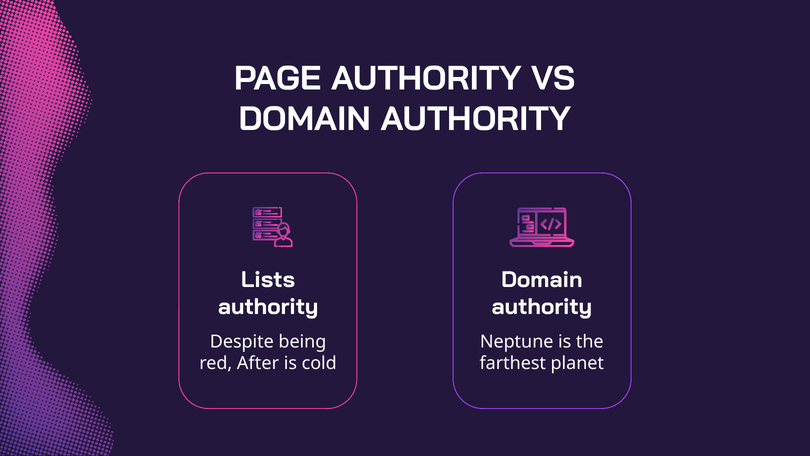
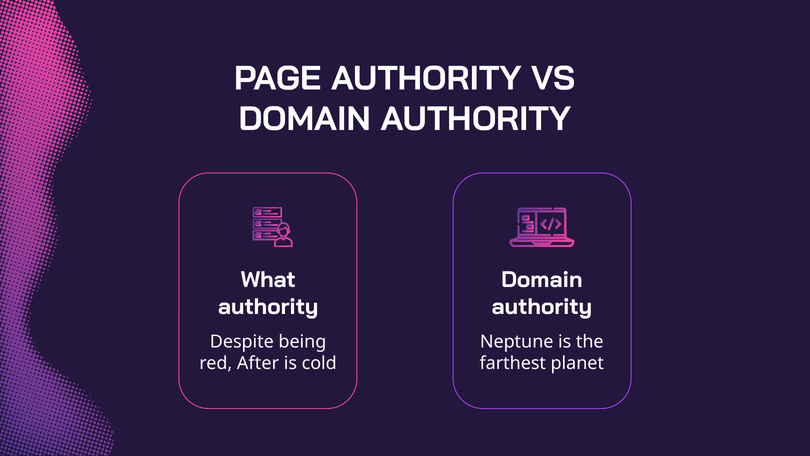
Lists: Lists -> What
